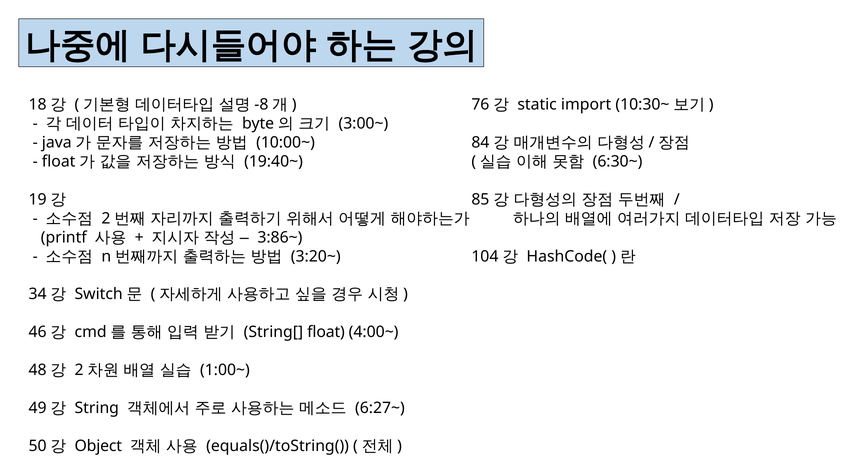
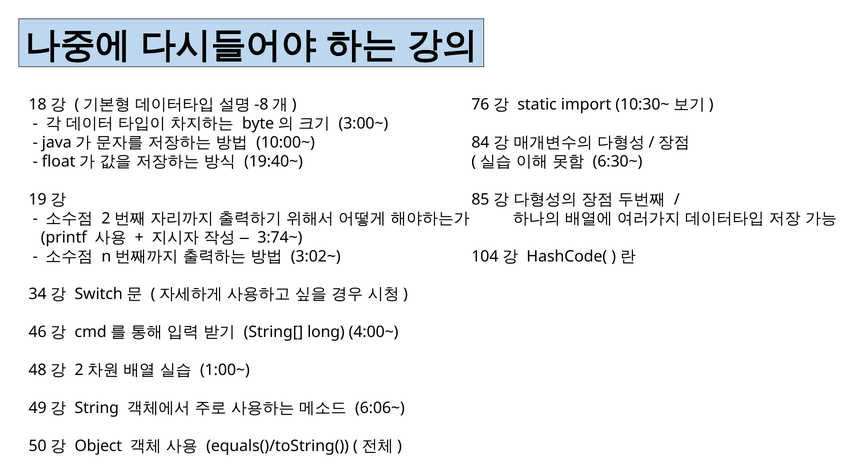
3:86~: 3:86~ -> 3:74~
3:20~: 3:20~ -> 3:02~
float: float -> long
6:27~: 6:27~ -> 6:06~
